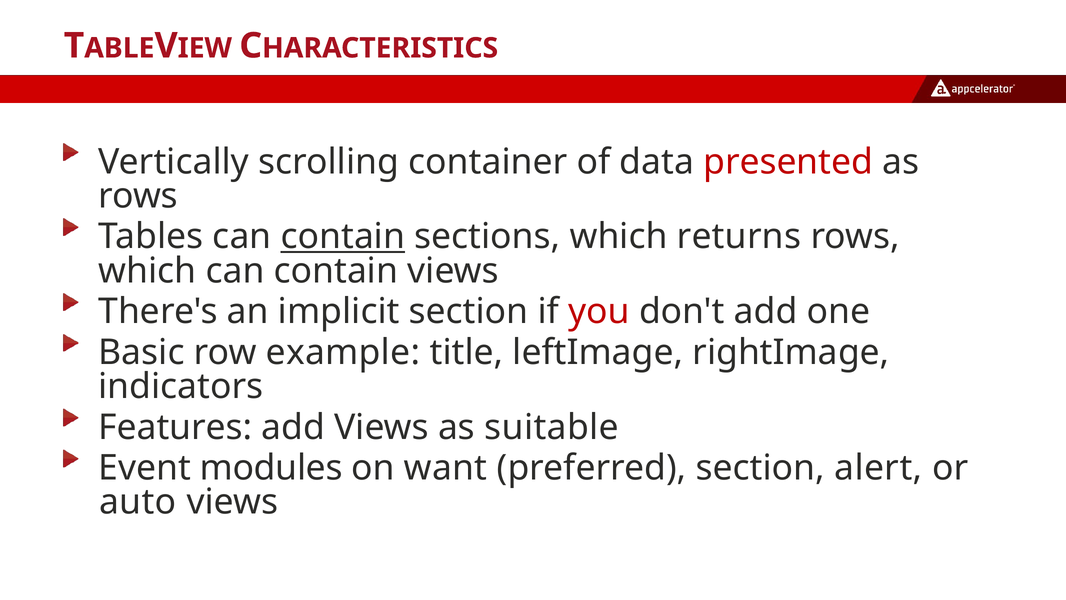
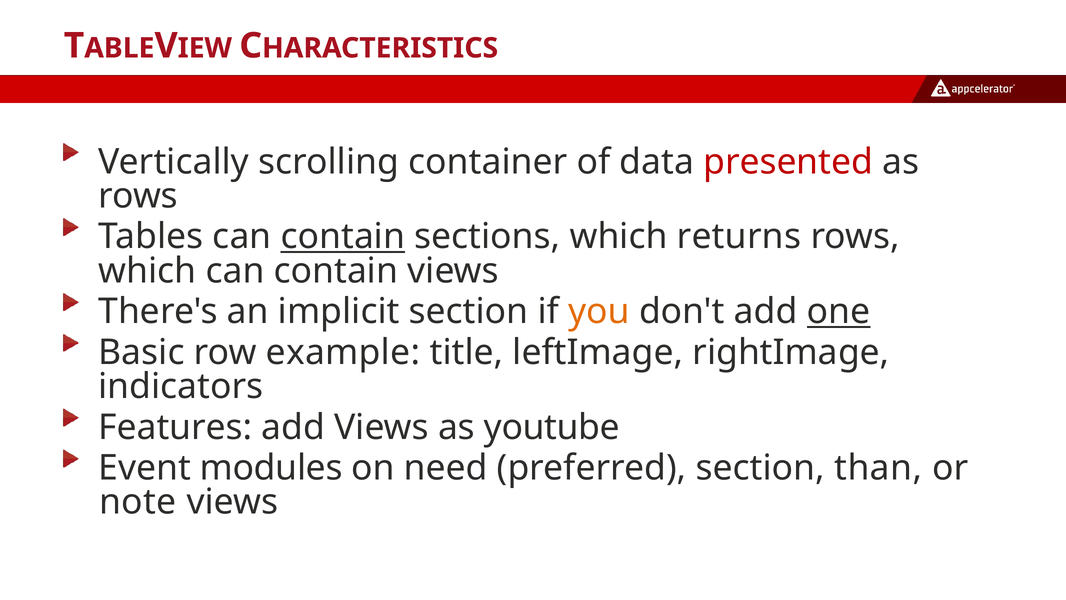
you colour: red -> orange
one underline: none -> present
suitable: suitable -> youtube
want: want -> need
alert: alert -> than
auto: auto -> note
